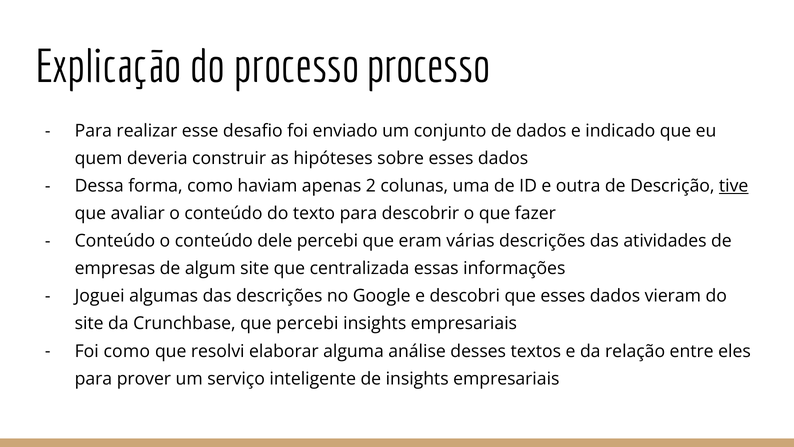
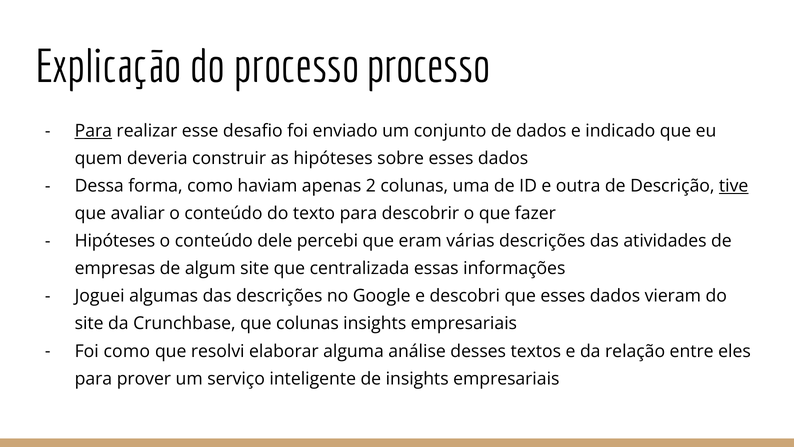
Para at (93, 131) underline: none -> present
Conteúdo at (115, 241): Conteúdo -> Hipóteses
que percebi: percebi -> colunas
